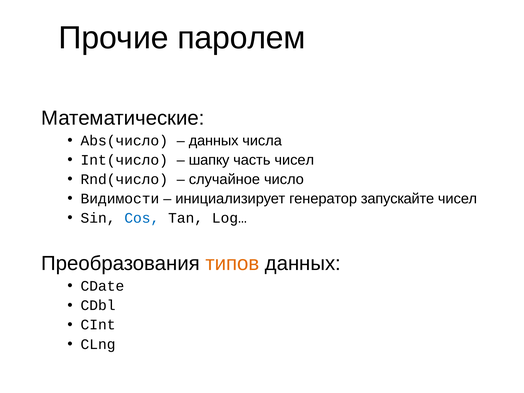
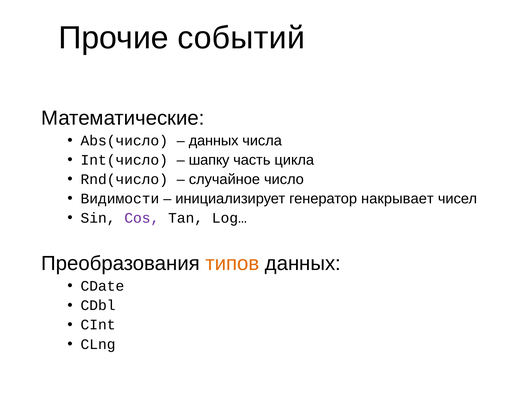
паролем: паролем -> событий
часть чисел: чисел -> цикла
запускайте: запускайте -> накрывает
Cos colour: blue -> purple
